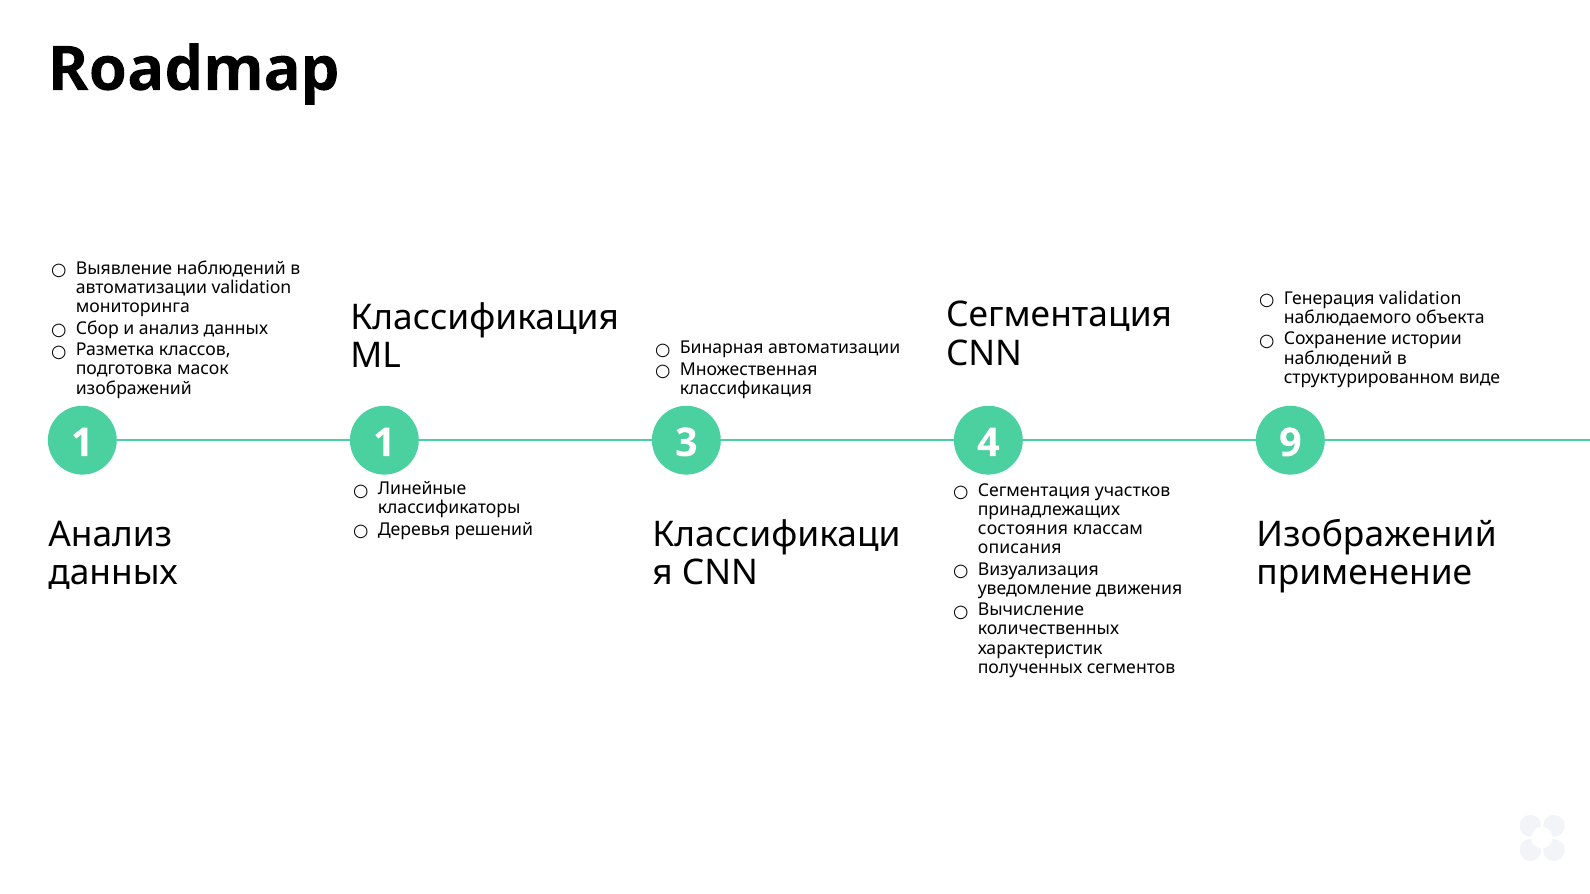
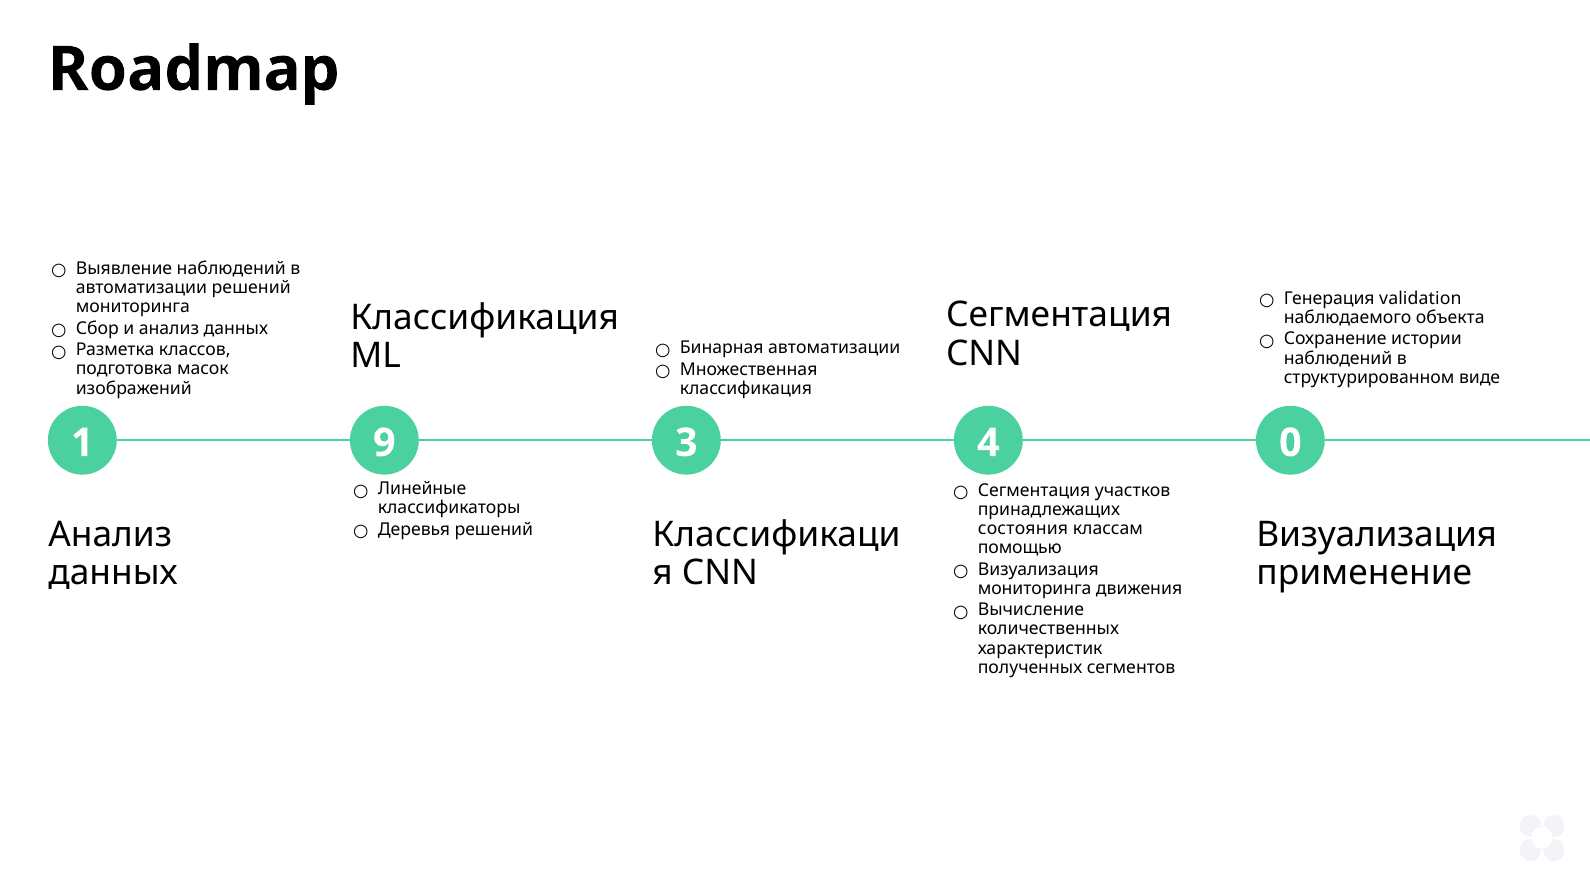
автоматизации validation: validation -> решений
1 1: 1 -> 9
9: 9 -> 0
Изображений at (1377, 535): Изображений -> Визуализация
описания: описания -> помощью
уведомление at (1035, 589): уведомление -> мониторинга
